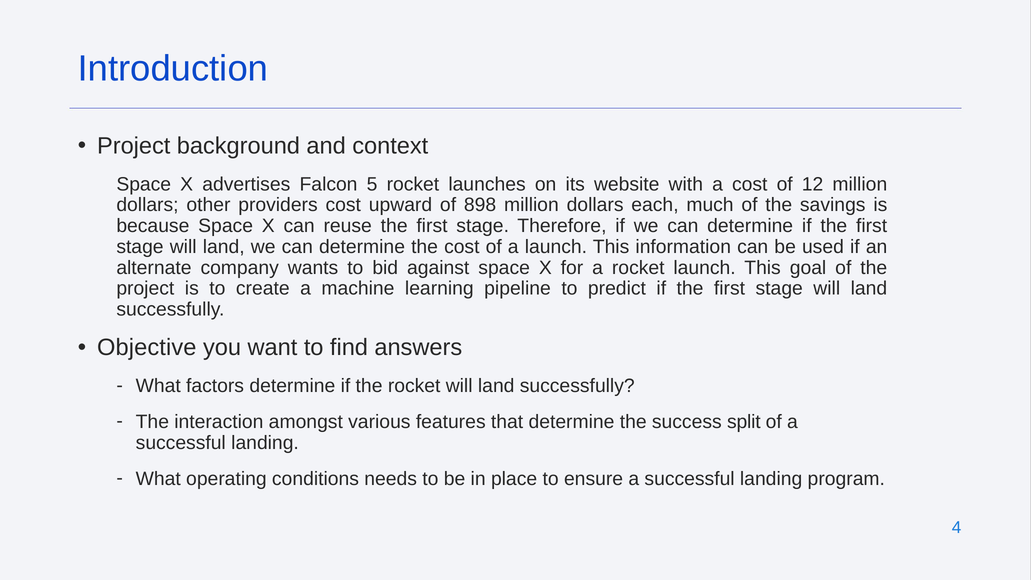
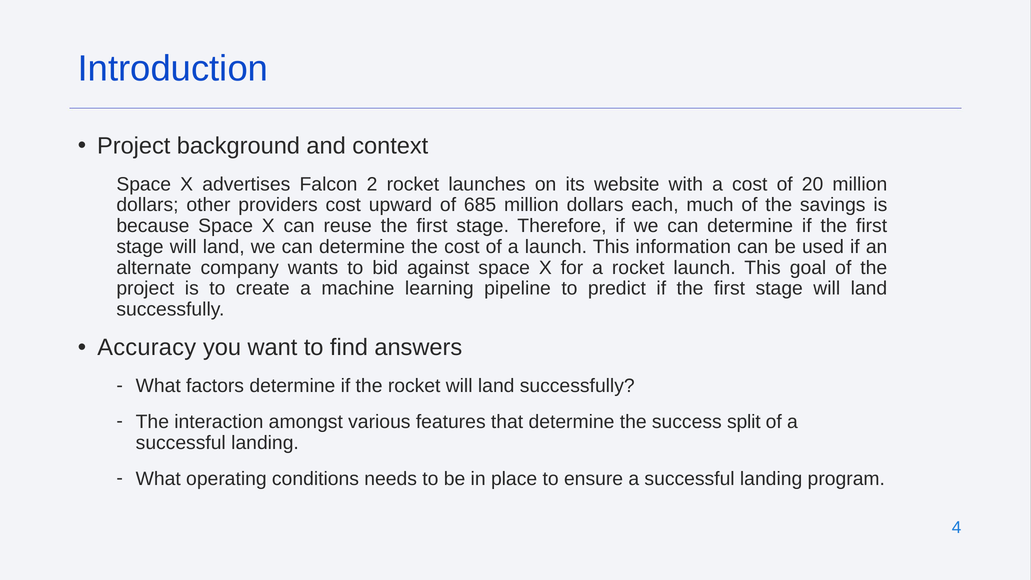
5: 5 -> 2
12: 12 -> 20
898: 898 -> 685
Objective: Objective -> Accuracy
